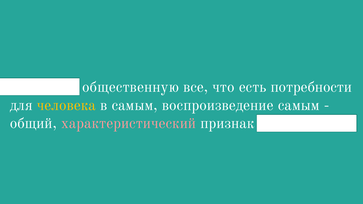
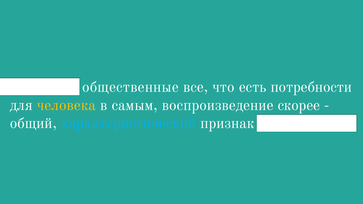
общественную: общественную -> общественные
воспроизведение самым: самым -> скорее
характеристический colour: pink -> light blue
